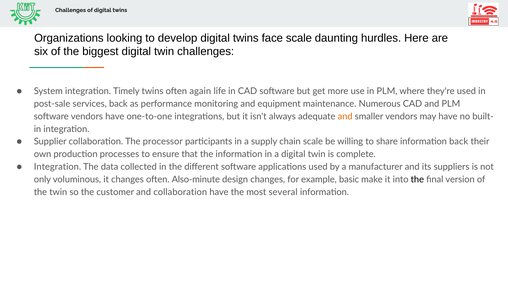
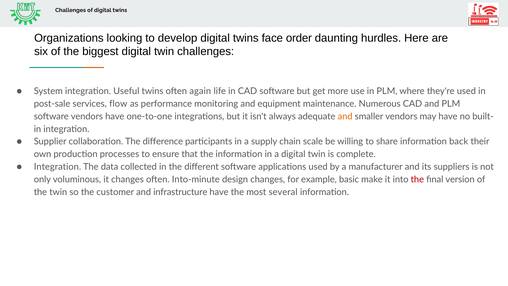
face scale: scale -> order
Timely: Timely -> Useful
services back: back -> flow
processor: processor -> difference
Also-minute: Also-minute -> Into-minute
the at (417, 179) colour: black -> red
and collaboration: collaboration -> infrastructure
